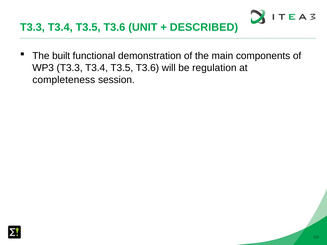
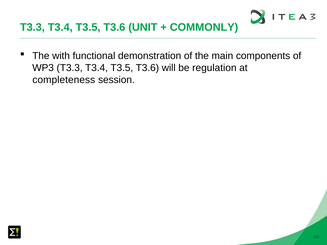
DESCRIBED: DESCRIBED -> COMMONLY
built: built -> with
